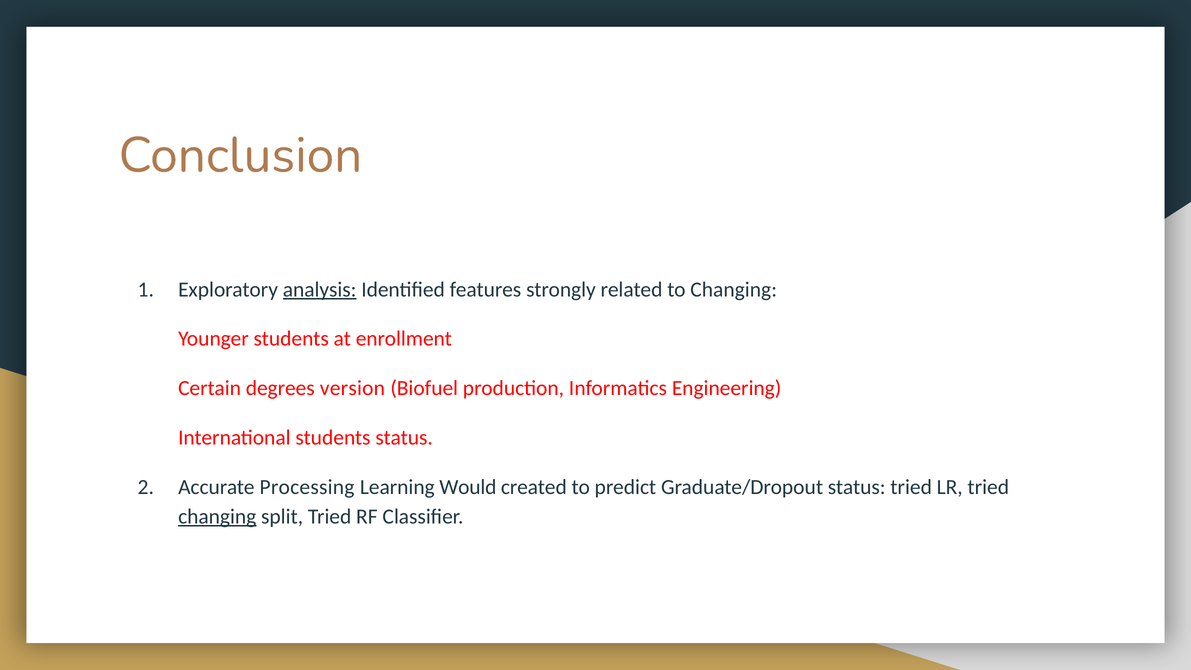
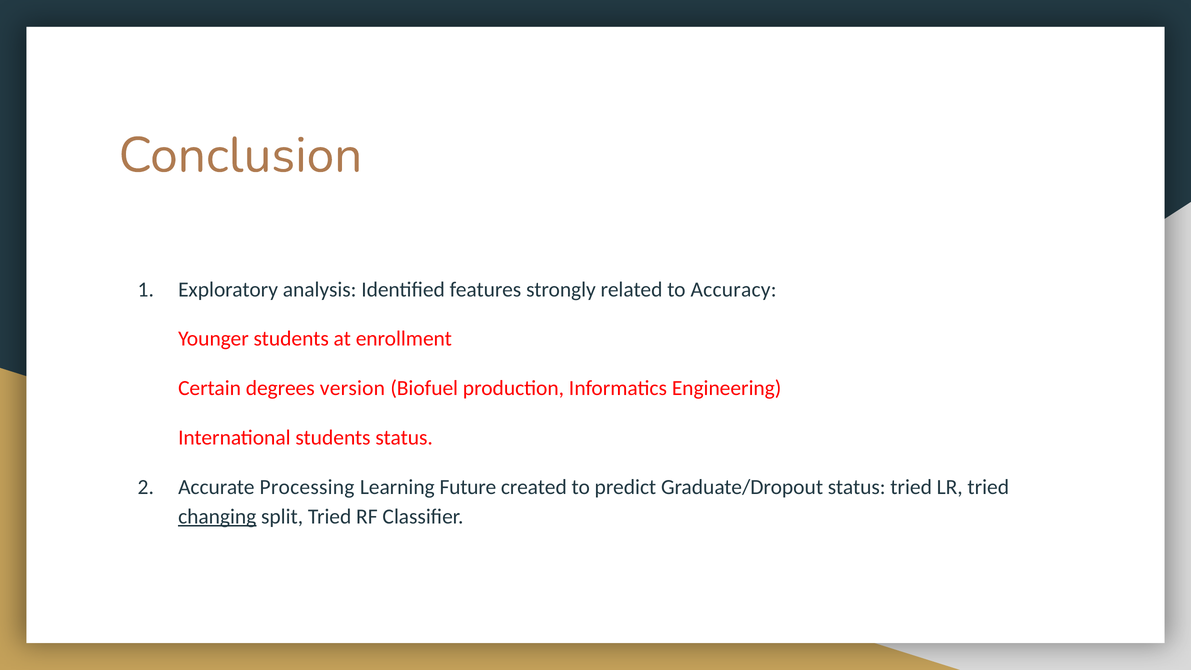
analysis underline: present -> none
to Changing: Changing -> Accuracy
Would: Would -> Future
